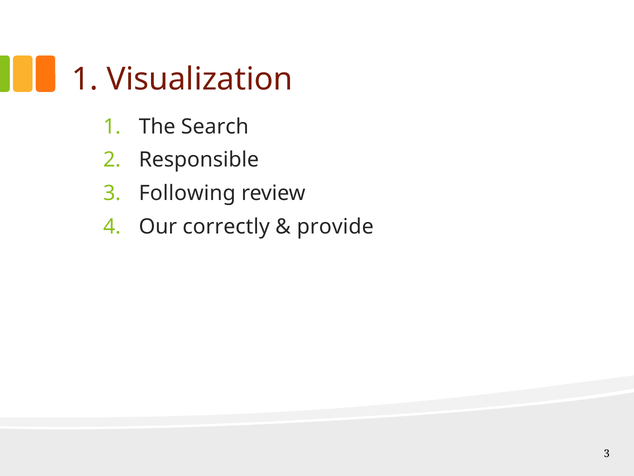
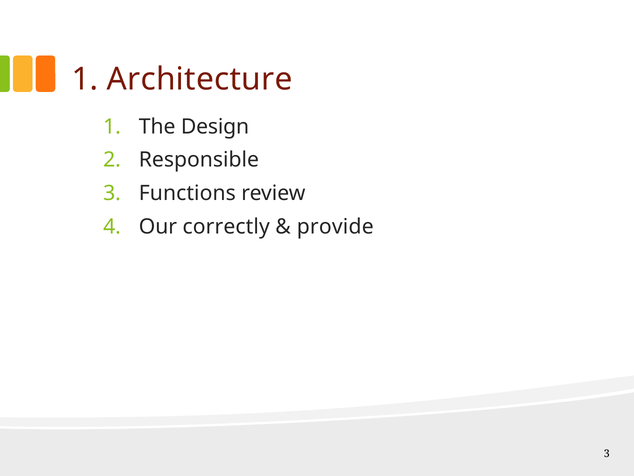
Visualization: Visualization -> Architecture
Search: Search -> Design
Following: Following -> Functions
